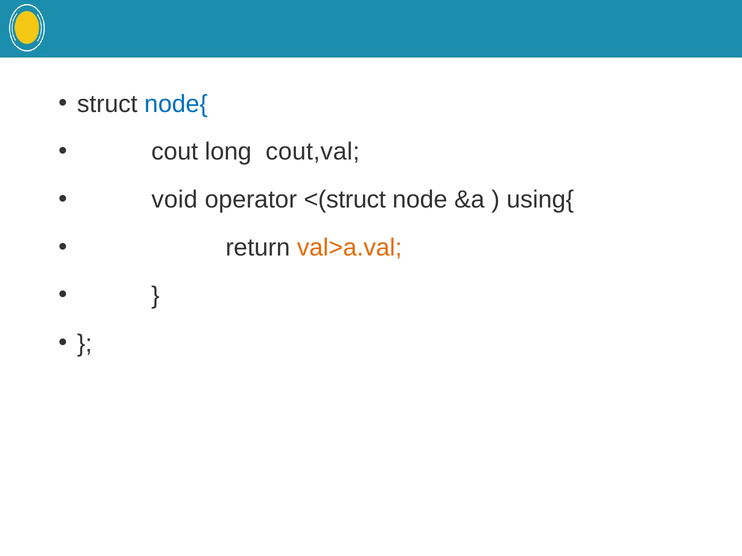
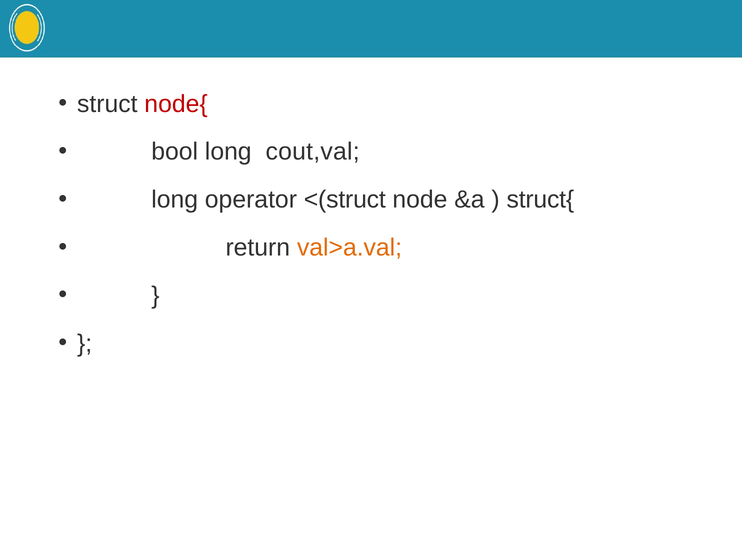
node{ colour: blue -> red
cout: cout -> bool
void at (175, 200): void -> long
using{: using{ -> struct{
